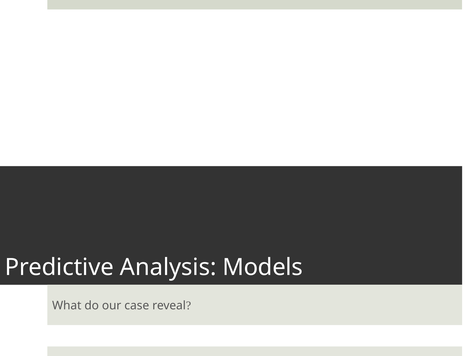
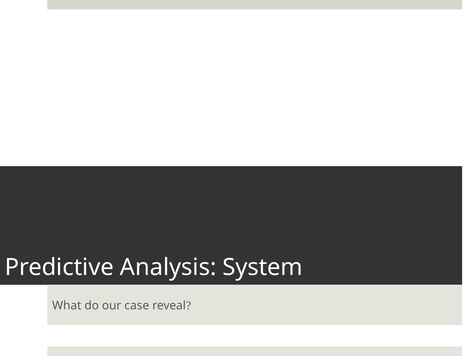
Models: Models -> System
